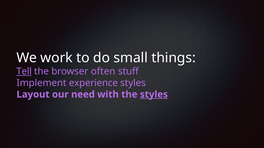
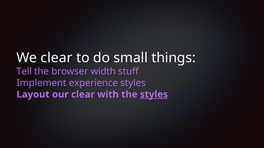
We work: work -> clear
Tell underline: present -> none
often: often -> width
our need: need -> clear
